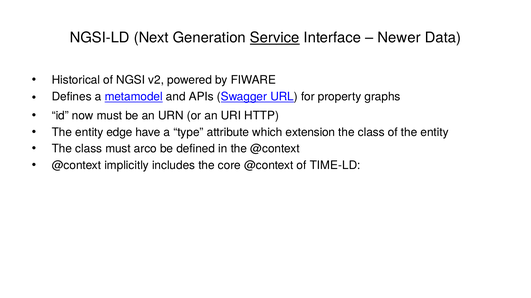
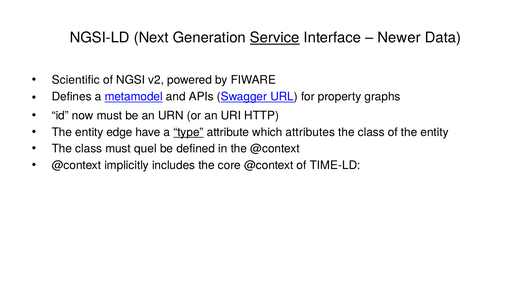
Historical: Historical -> Scientific
type underline: none -> present
extension: extension -> attributes
arco: arco -> quel
